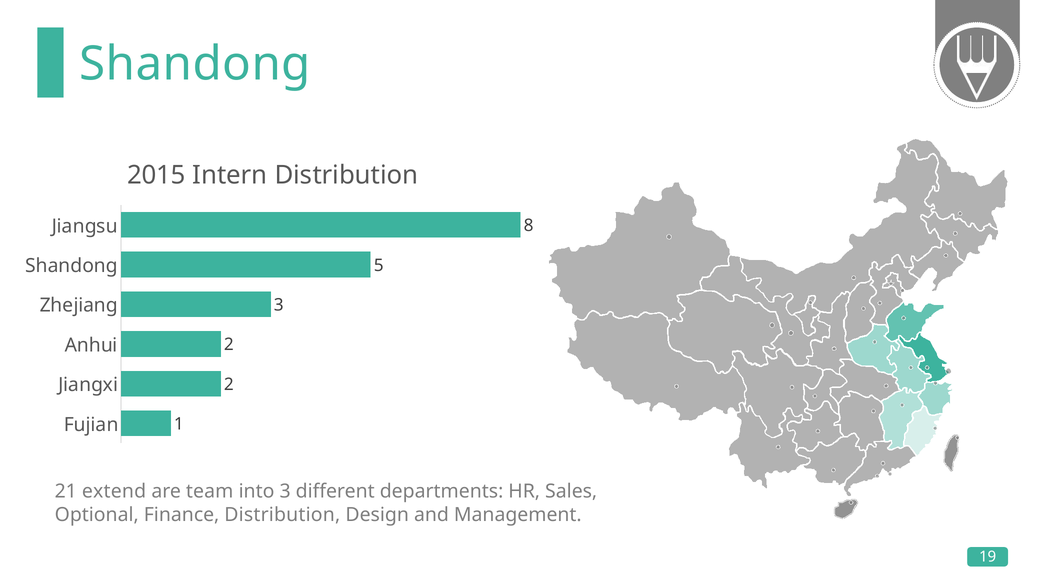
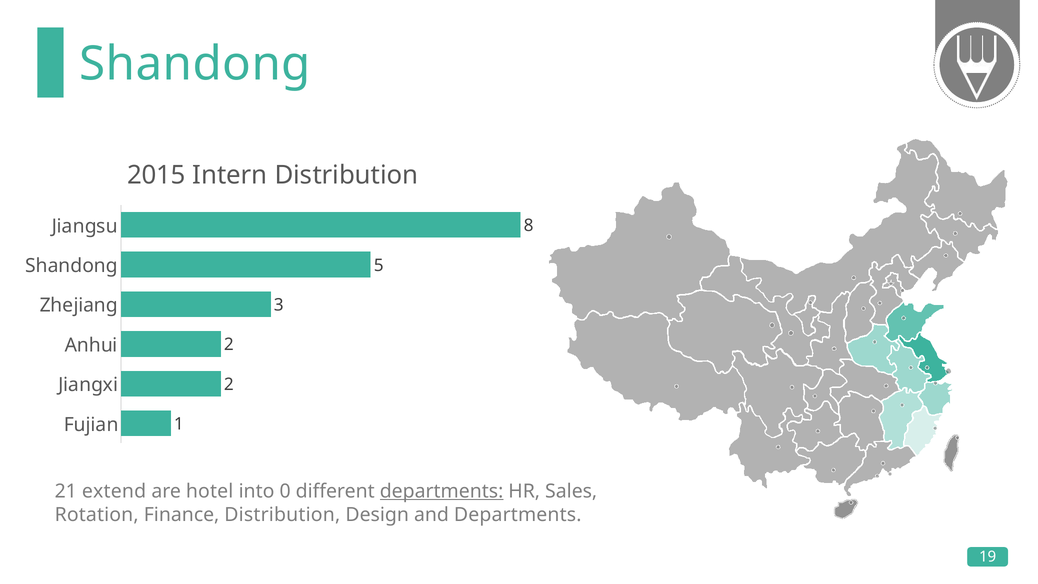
team: team -> hotel
into 3: 3 -> 0
departments at (442, 491) underline: none -> present
Optional: Optional -> Rotation
and Management: Management -> Departments
